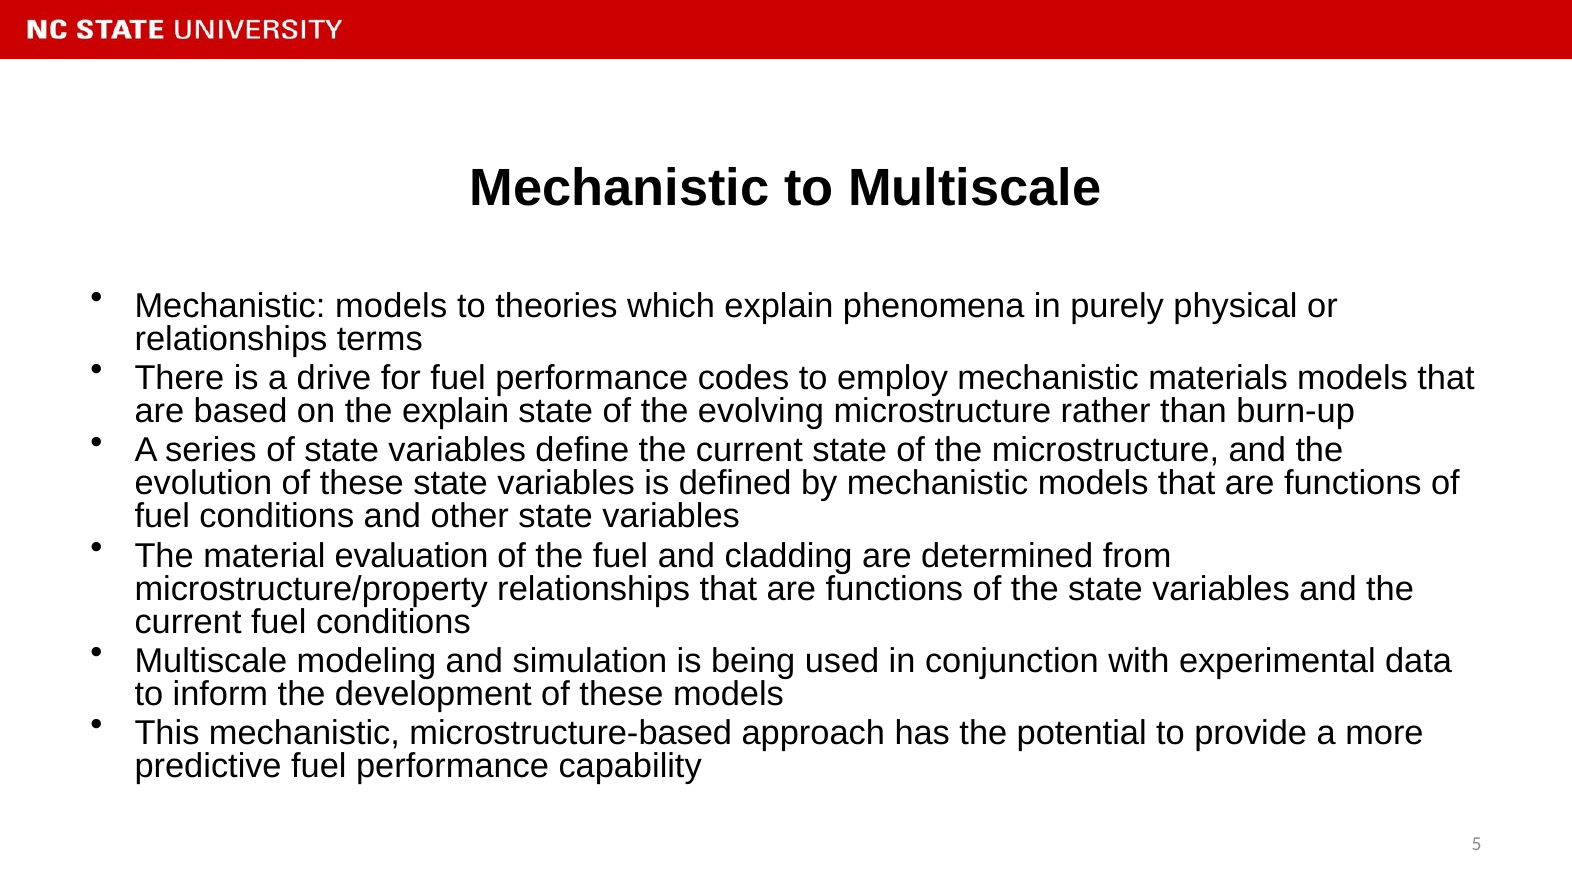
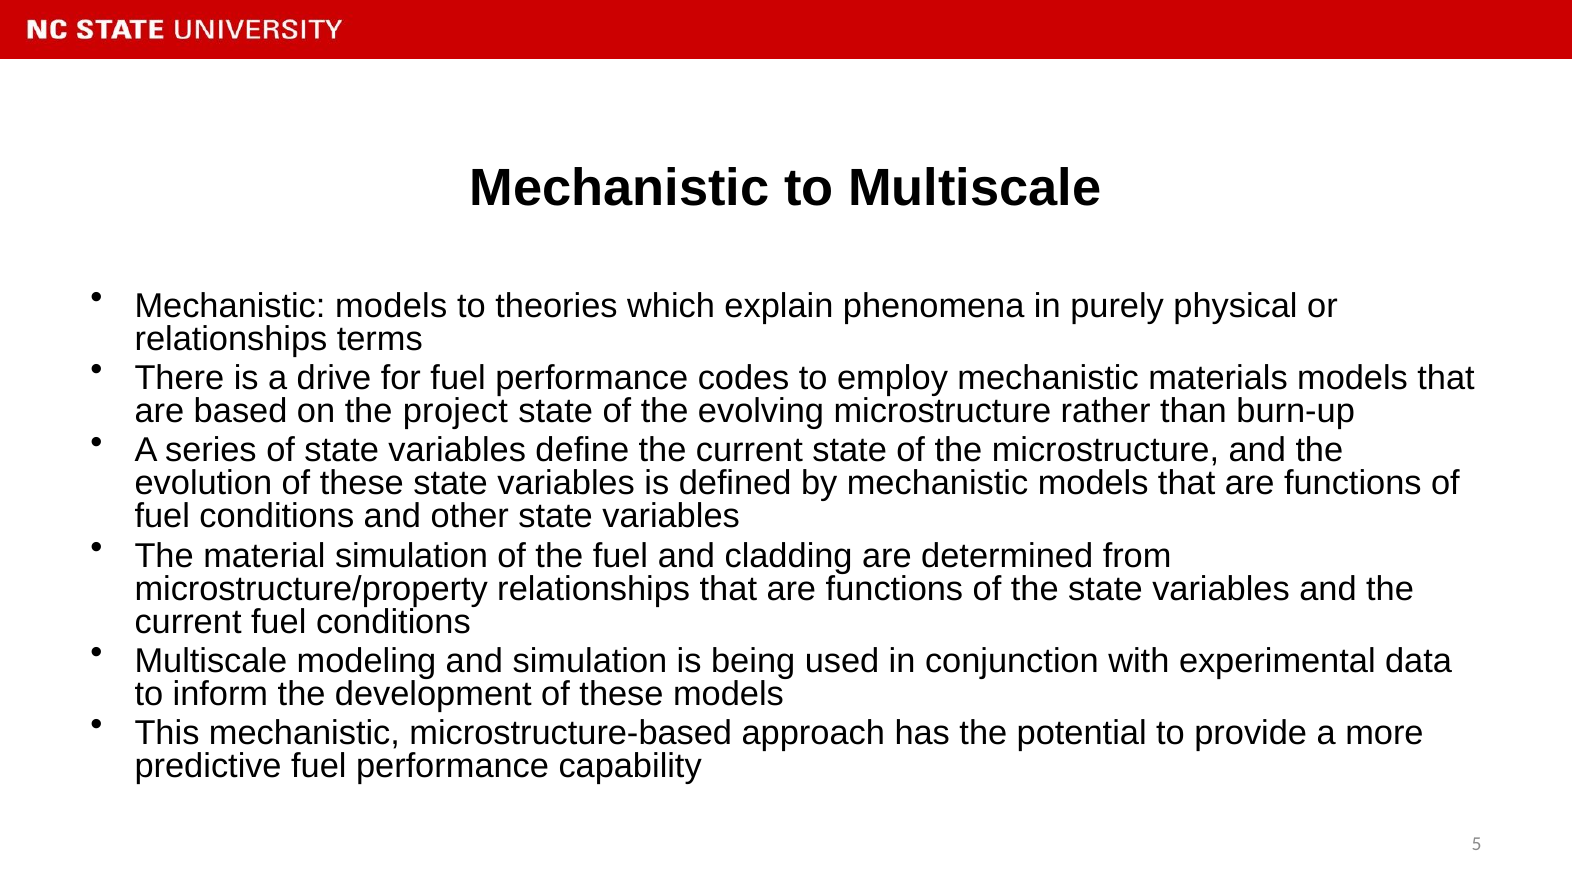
the explain: explain -> project
material evaluation: evaluation -> simulation
